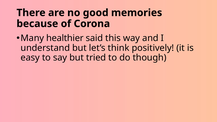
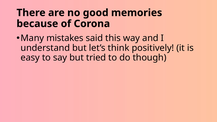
healthier: healthier -> mistakes
